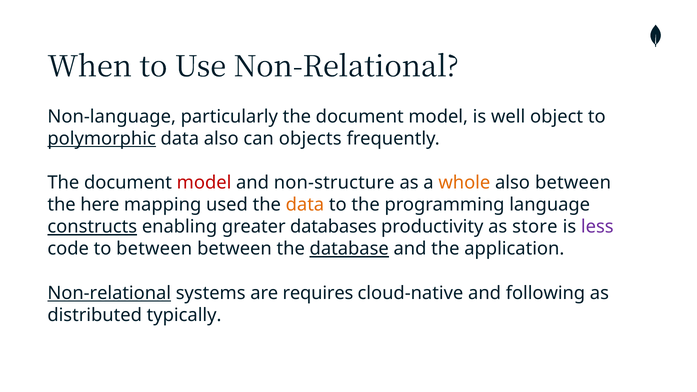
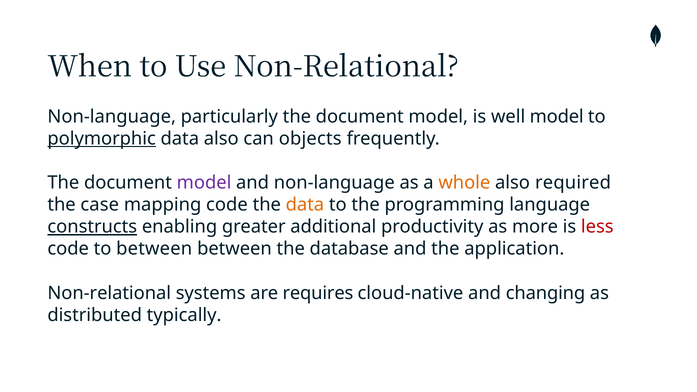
well object: object -> model
model at (204, 183) colour: red -> purple
and non-structure: non-structure -> non-language
also between: between -> required
here: here -> case
mapping used: used -> code
databases: databases -> additional
store: store -> more
less colour: purple -> red
database underline: present -> none
Non-relational at (109, 293) underline: present -> none
following: following -> changing
